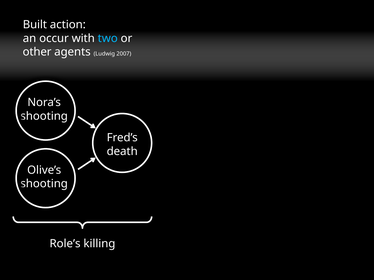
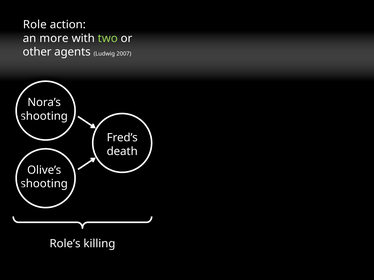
Built: Built -> Role
occur: occur -> more
two colour: light blue -> light green
